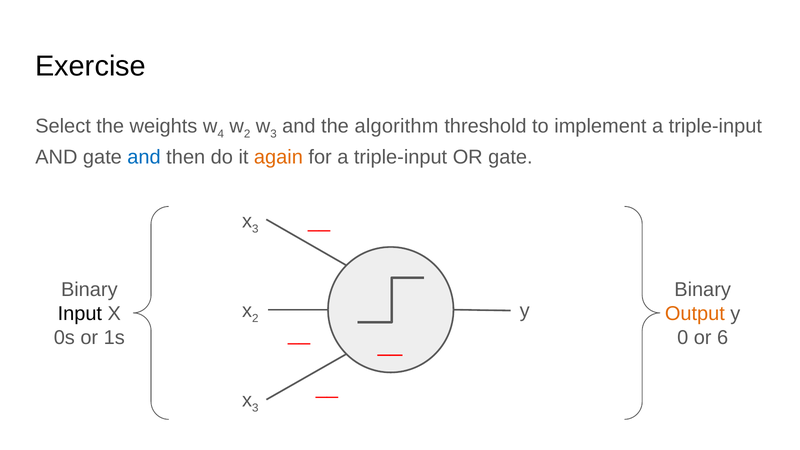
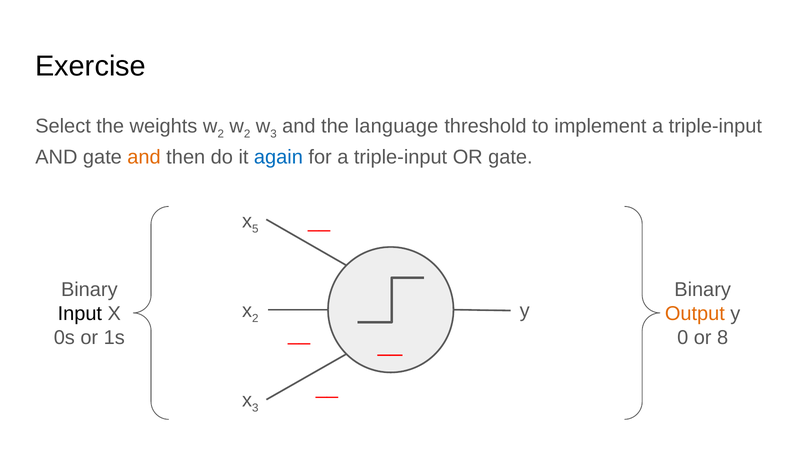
4 at (221, 134): 4 -> 2
algorithm: algorithm -> language
and at (144, 157) colour: blue -> orange
again colour: orange -> blue
3 at (255, 229): 3 -> 5
6: 6 -> 8
